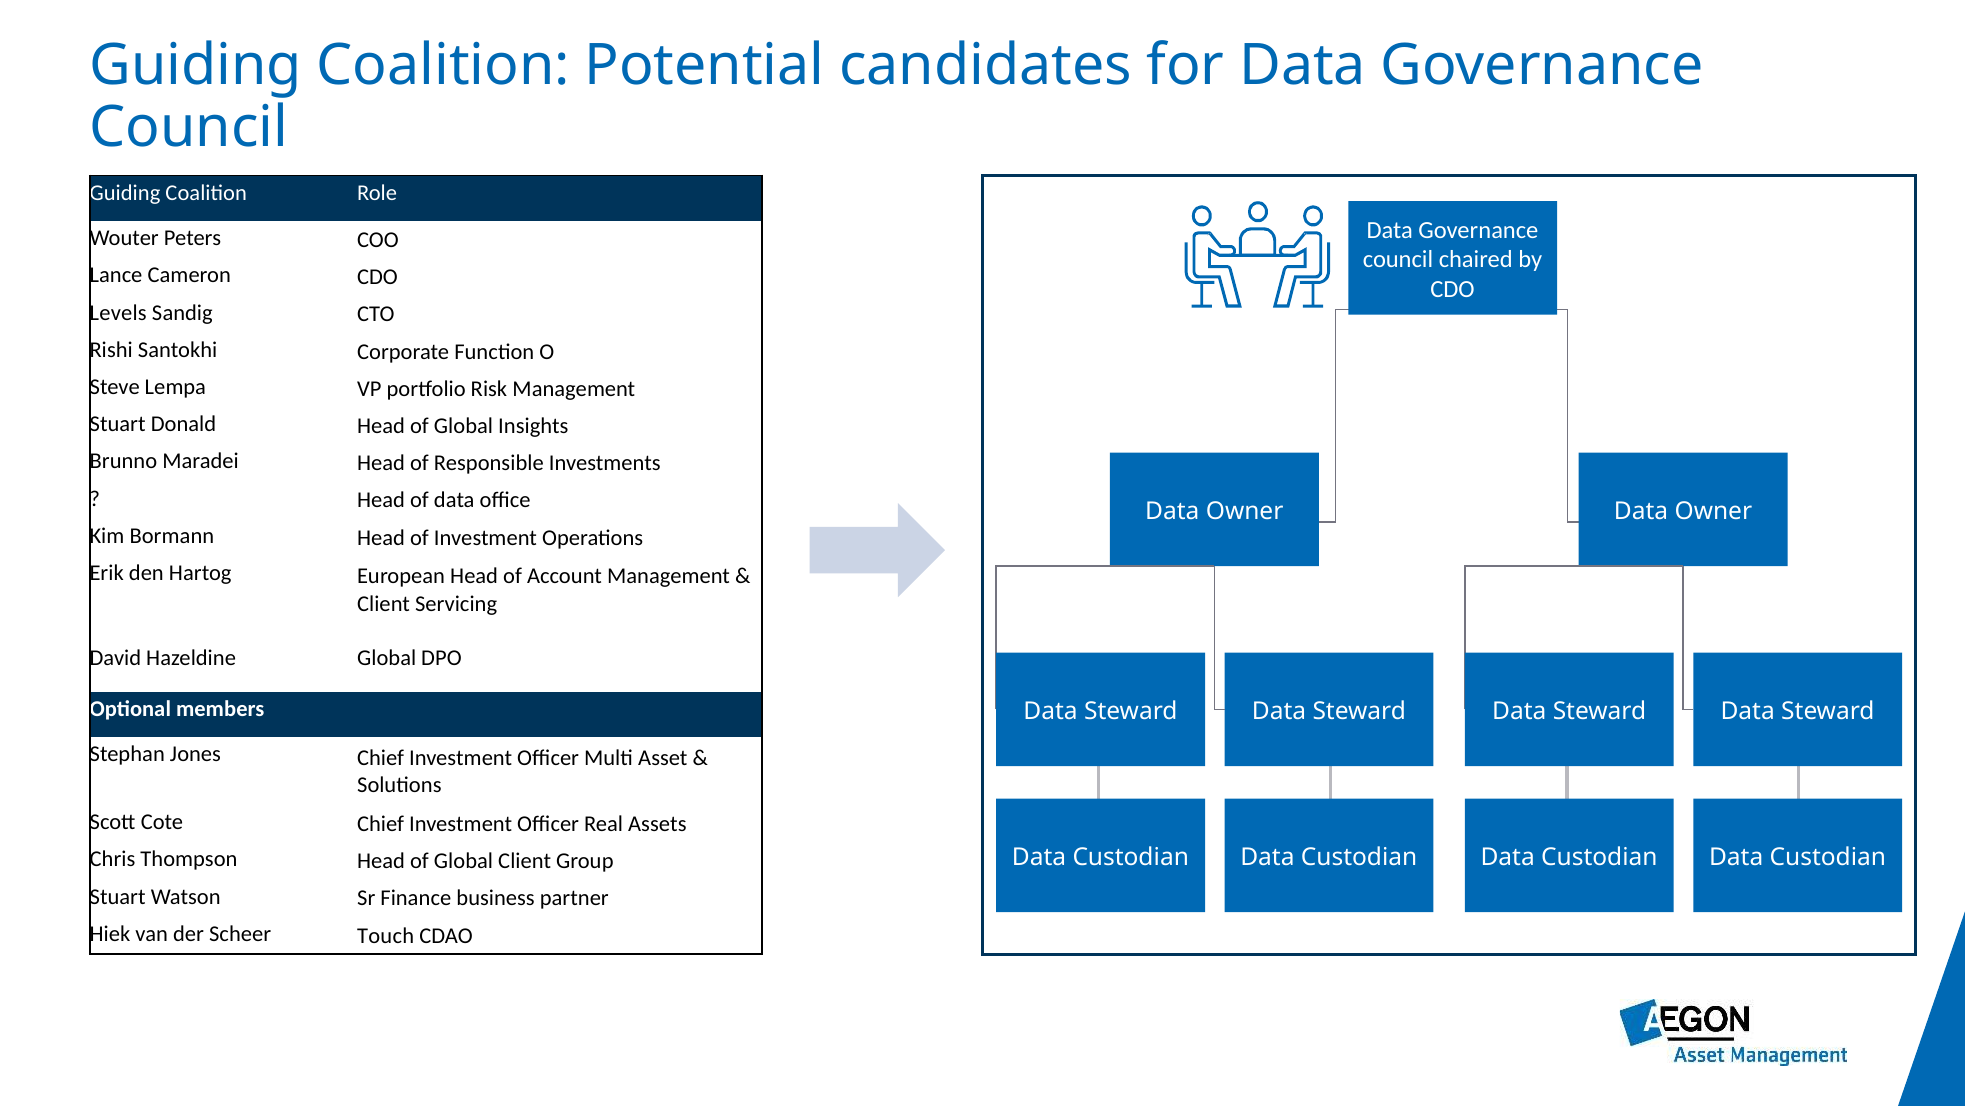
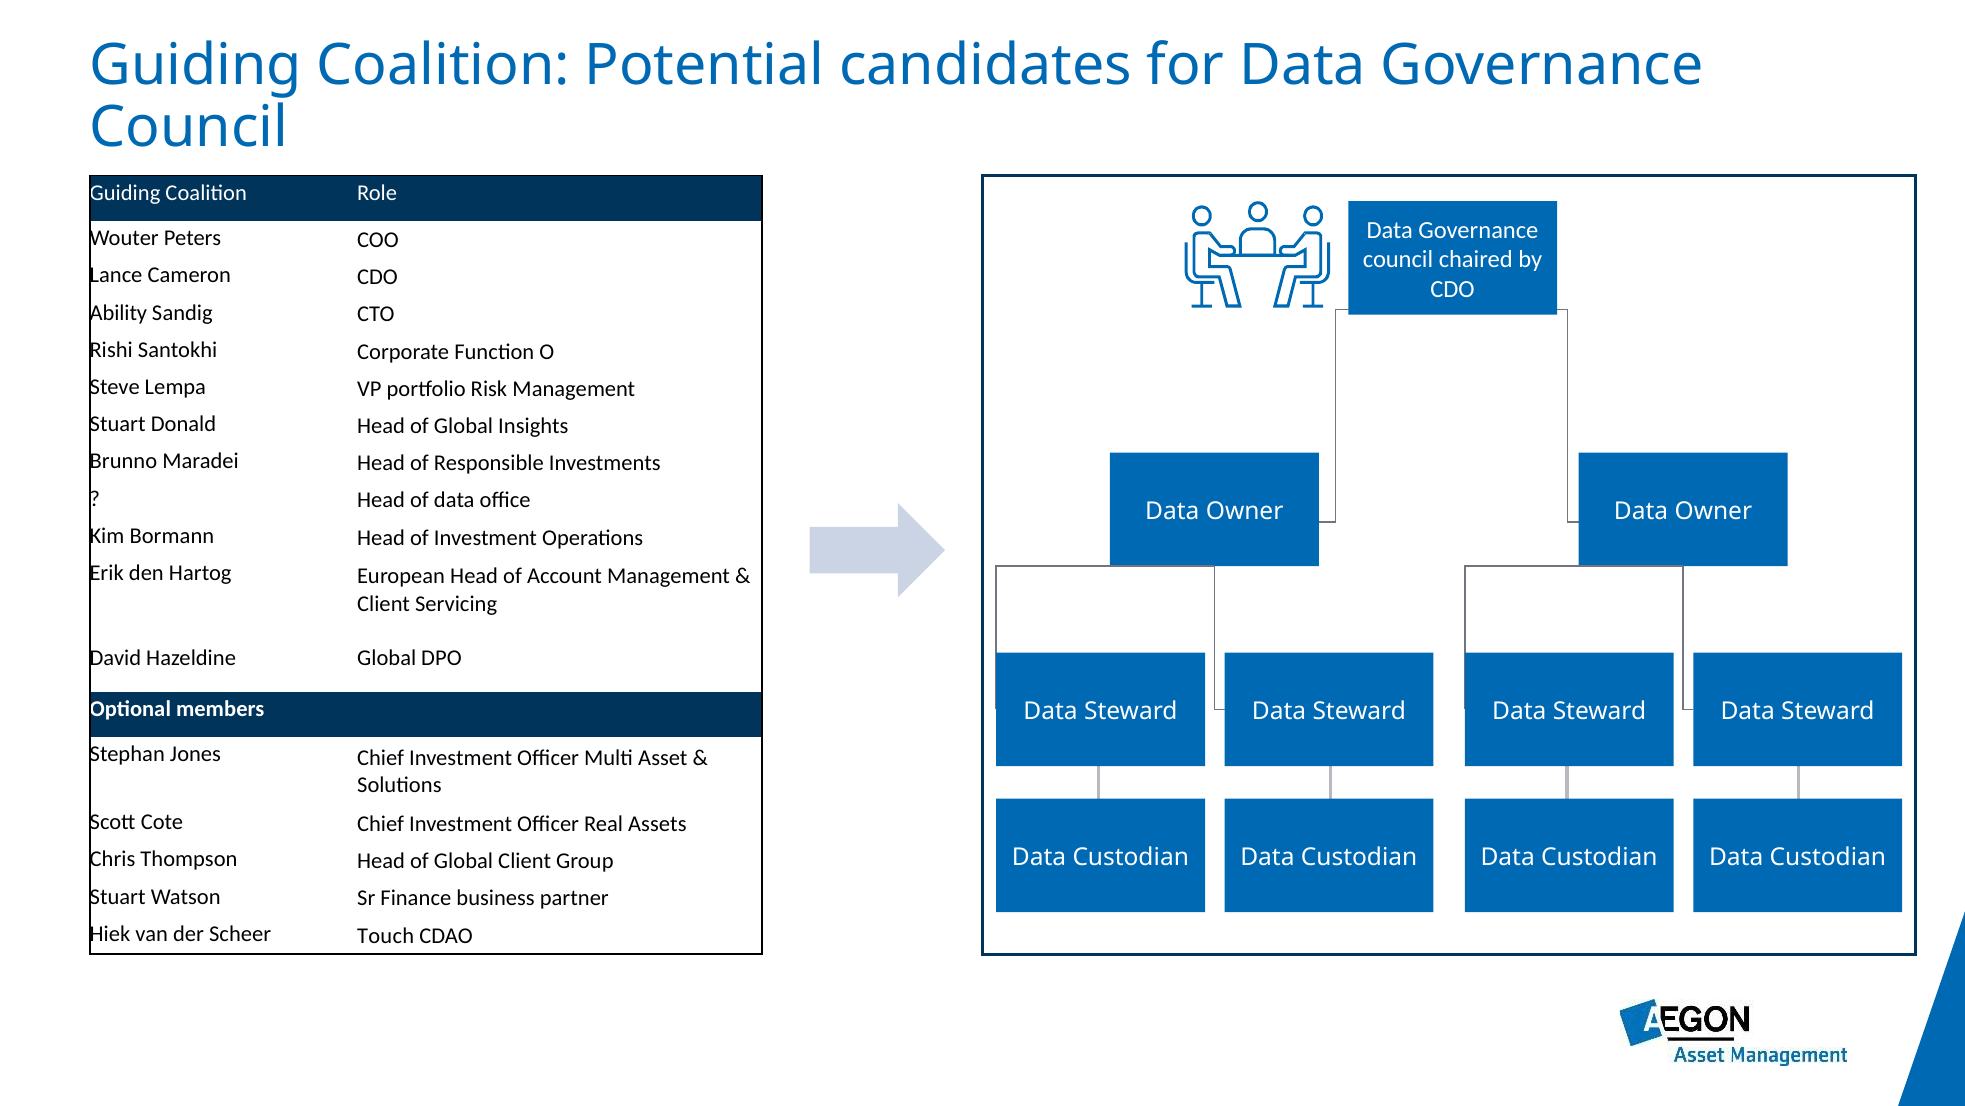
Levels: Levels -> Ability
